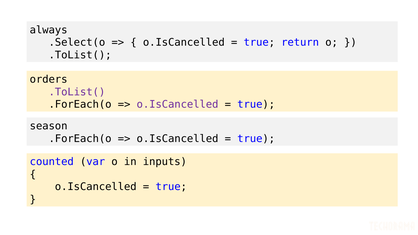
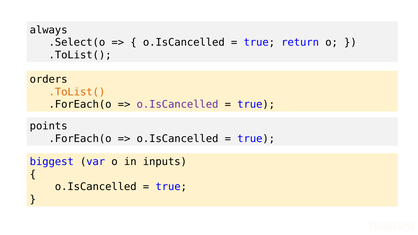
.ToList( at (77, 92) colour: purple -> orange
season: season -> points
counted: counted -> biggest
